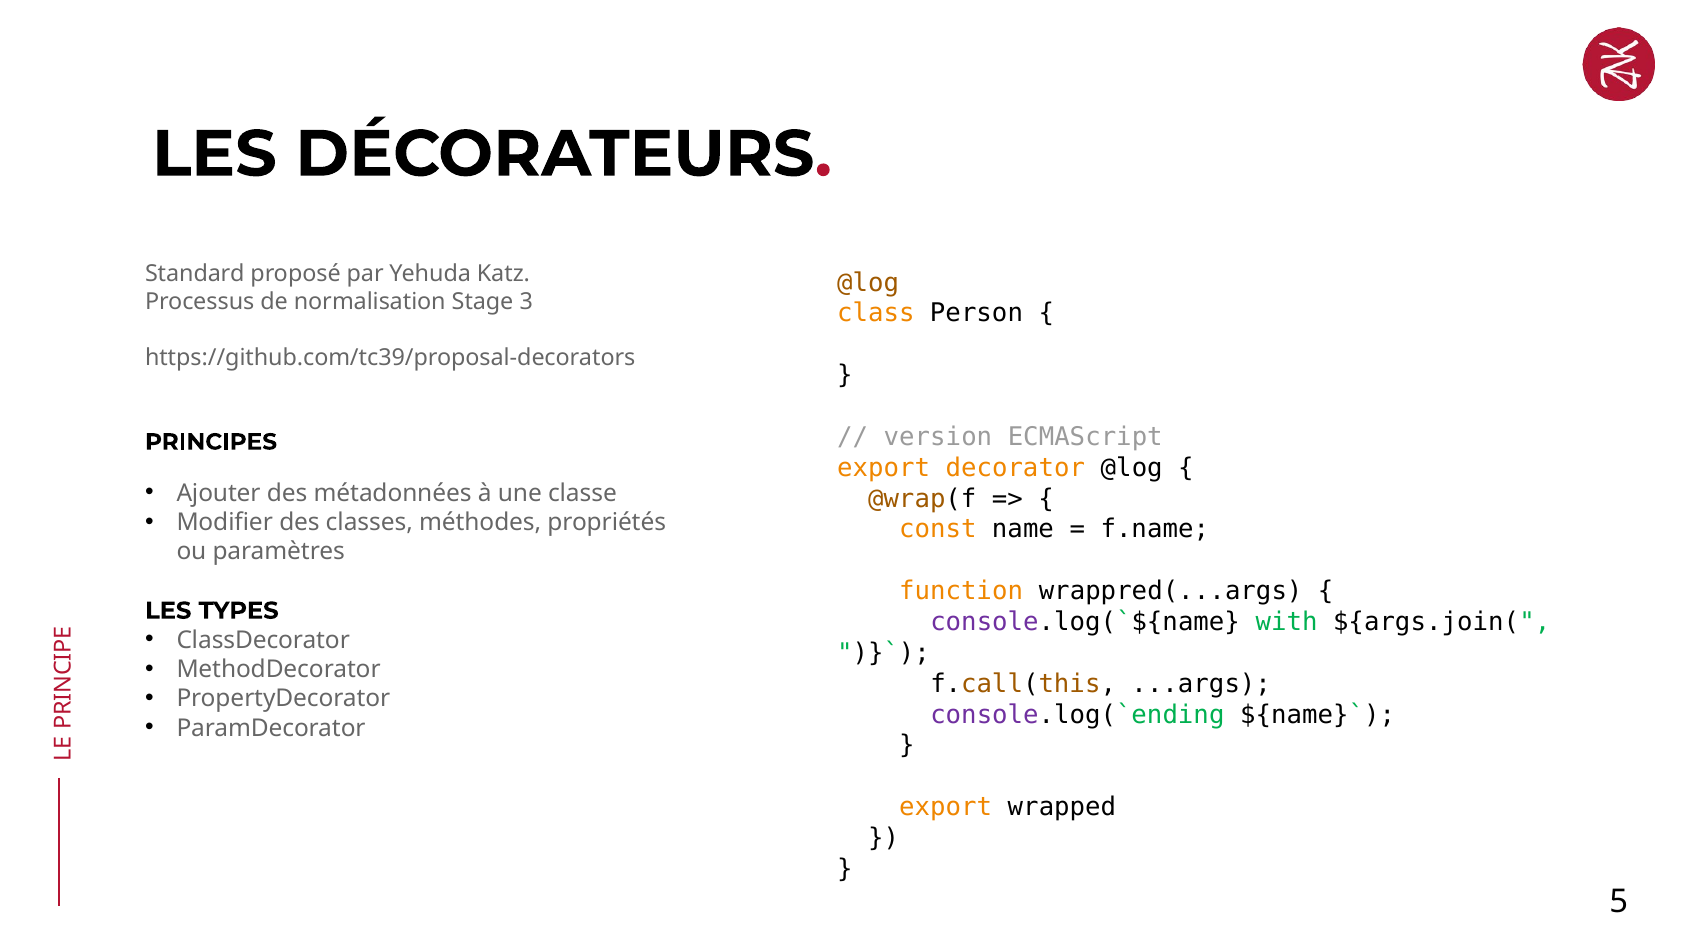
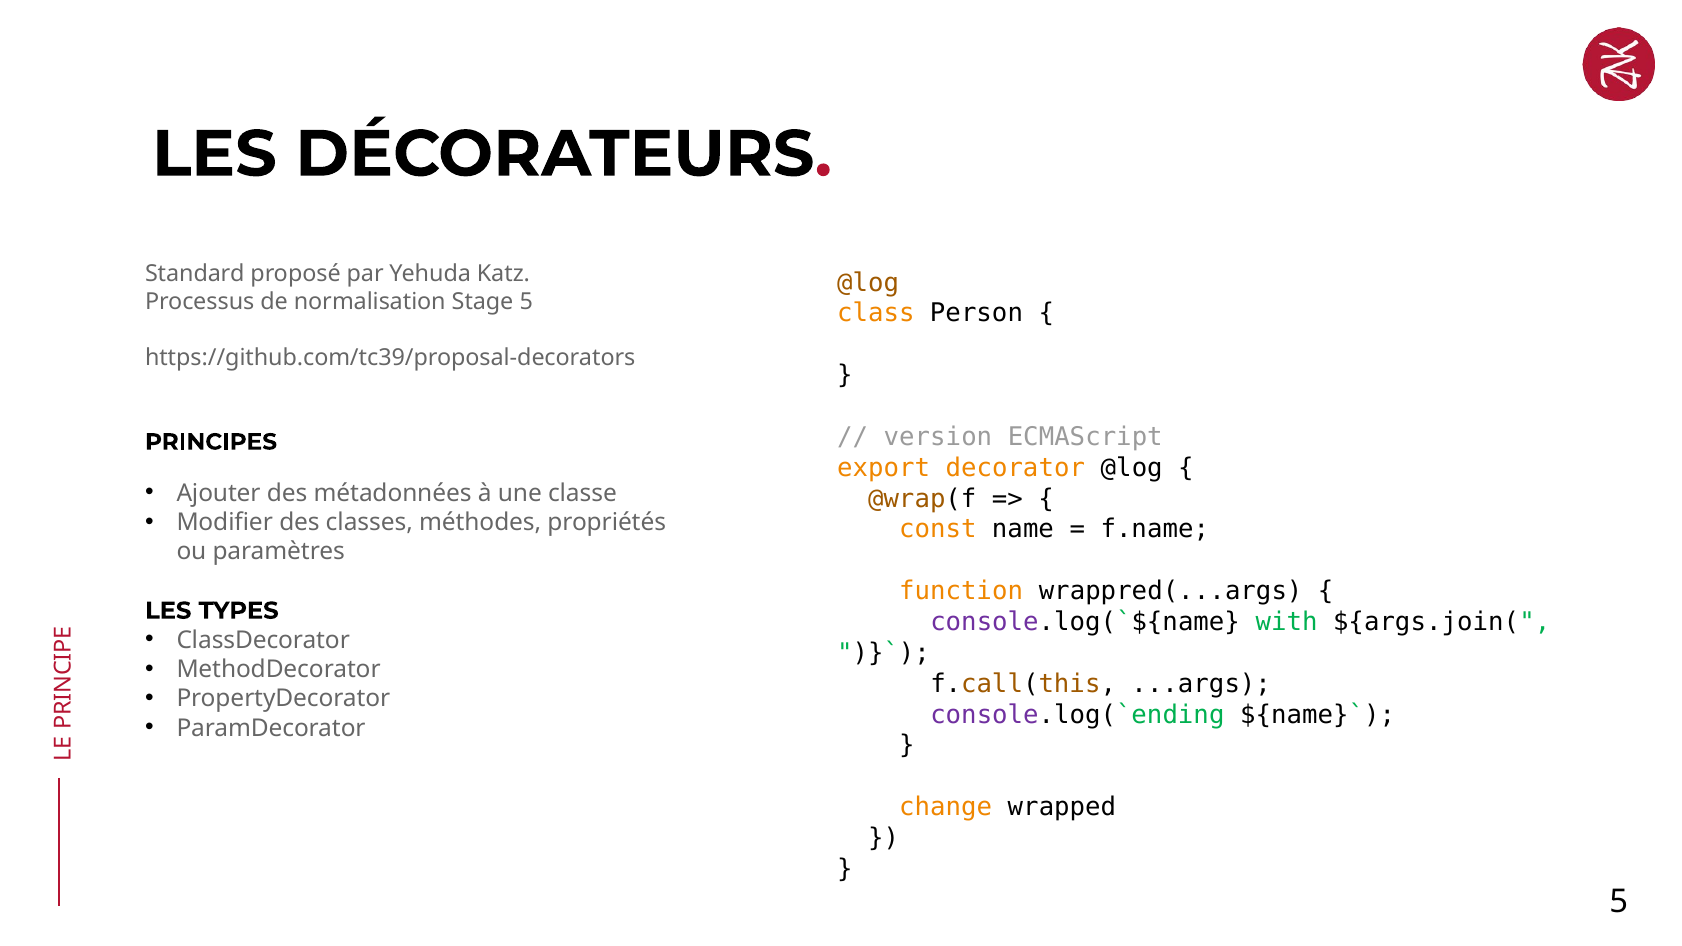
Stage 3: 3 -> 5
export at (946, 807): export -> change
